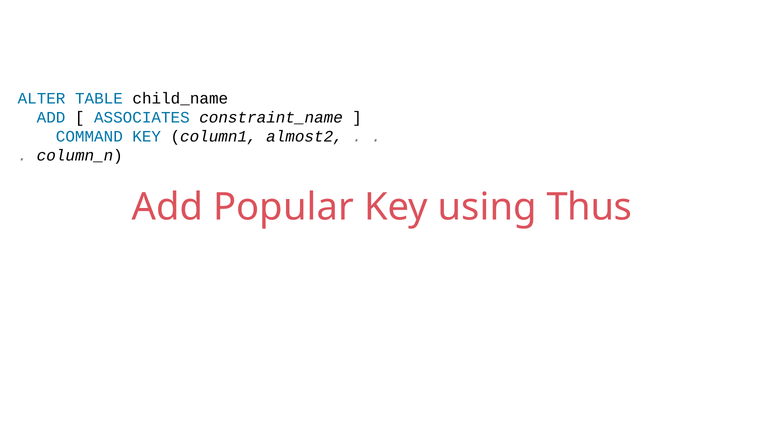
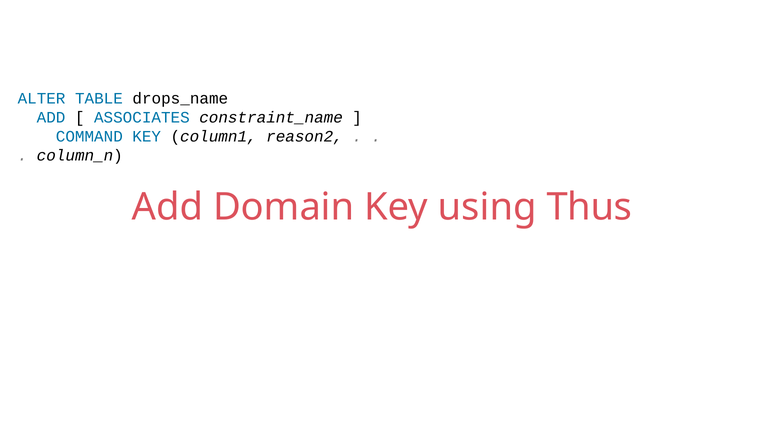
child_name: child_name -> drops_name
almost2: almost2 -> reason2
Popular: Popular -> Domain
